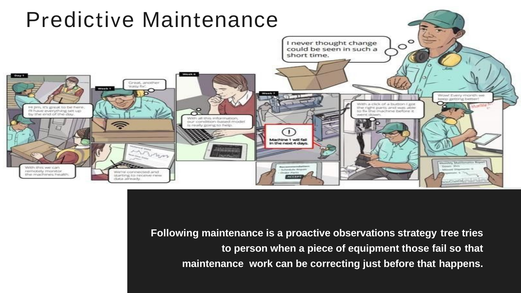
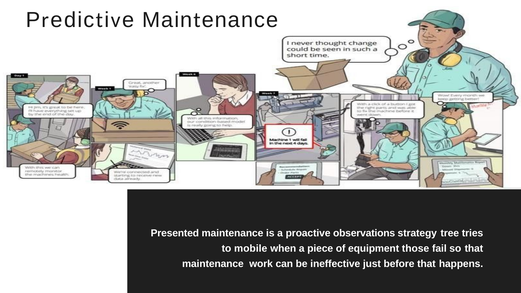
Following: Following -> Presented
person: person -> mobile
correcting: correcting -> ineffective
